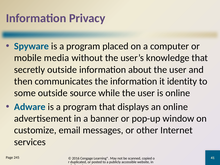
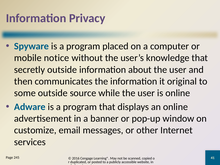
media: media -> notice
identity: identity -> original
